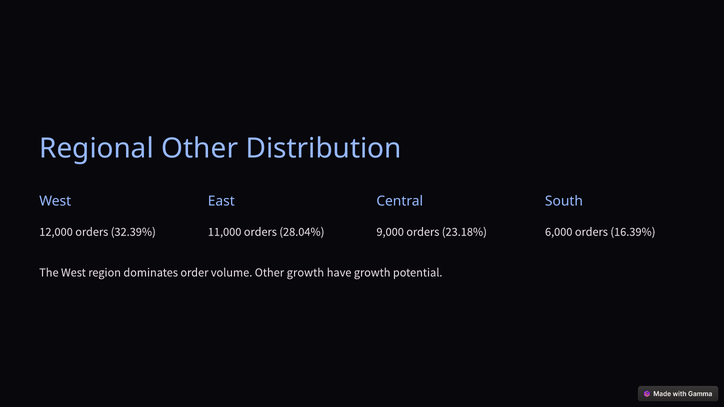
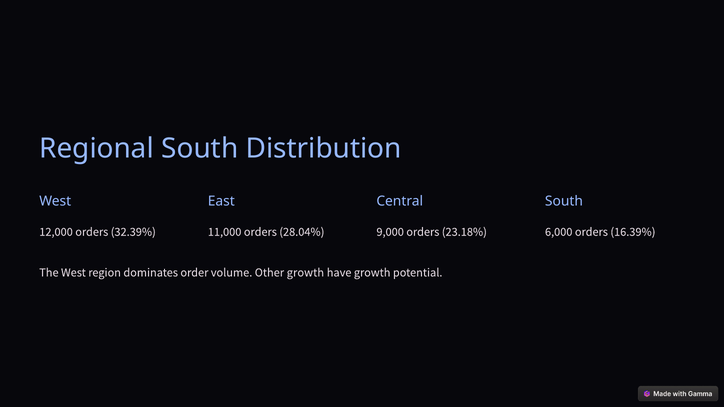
Regional Other: Other -> South
